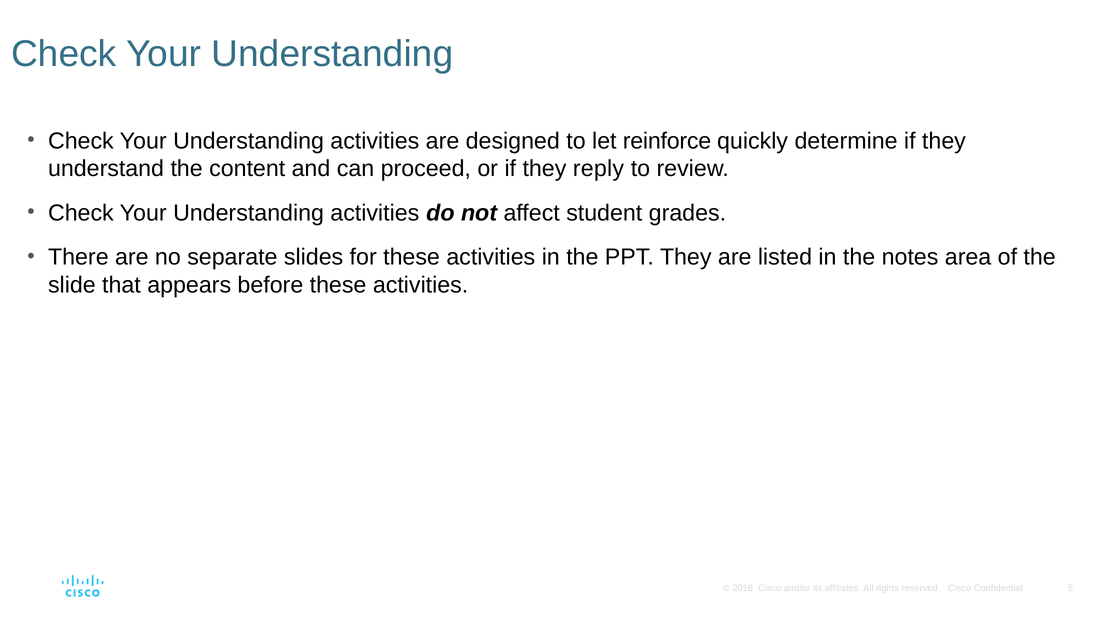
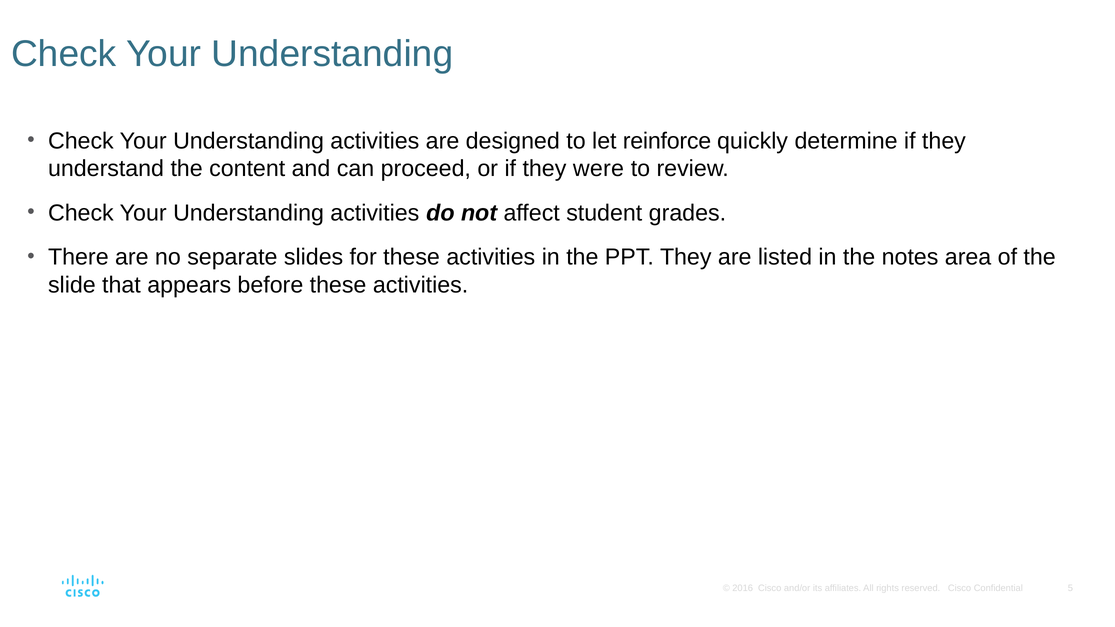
reply: reply -> were
